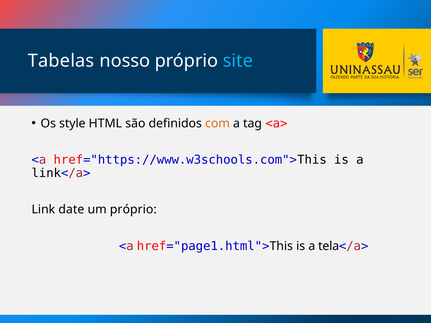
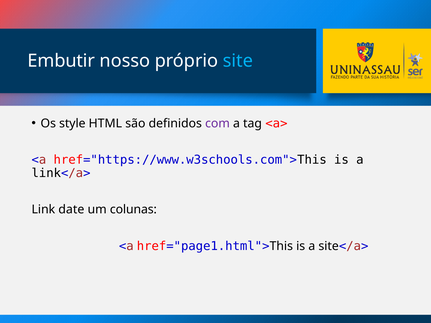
Tabelas: Tabelas -> Embutir
com colour: orange -> purple
um próprio: próprio -> colunas
a tela: tela -> site
